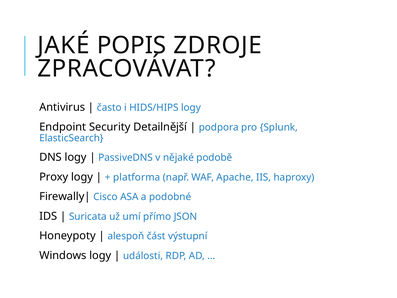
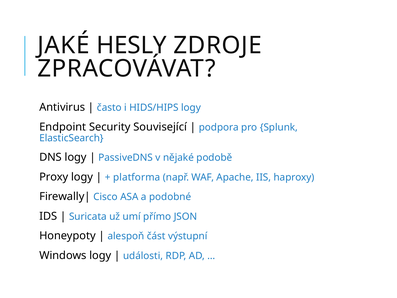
POPIS: POPIS -> HESLY
Detailnější: Detailnější -> Související
